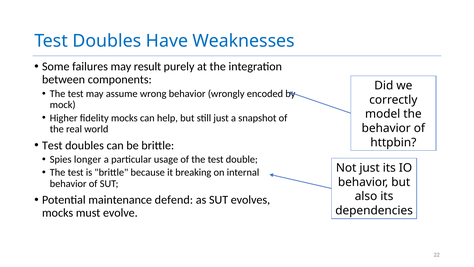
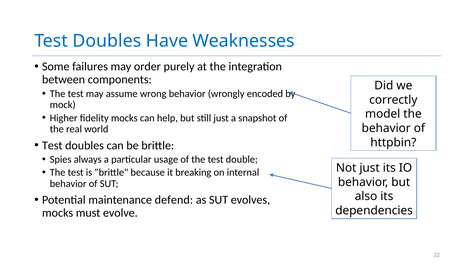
result: result -> order
longer: longer -> always
